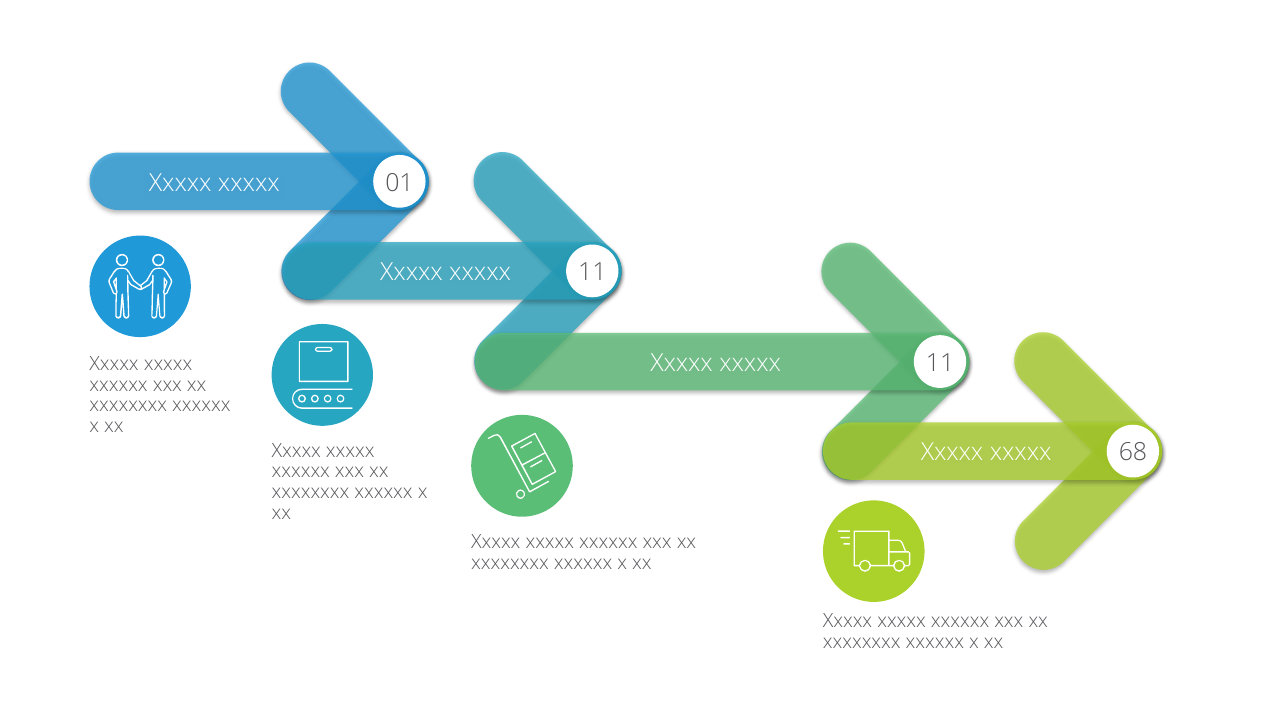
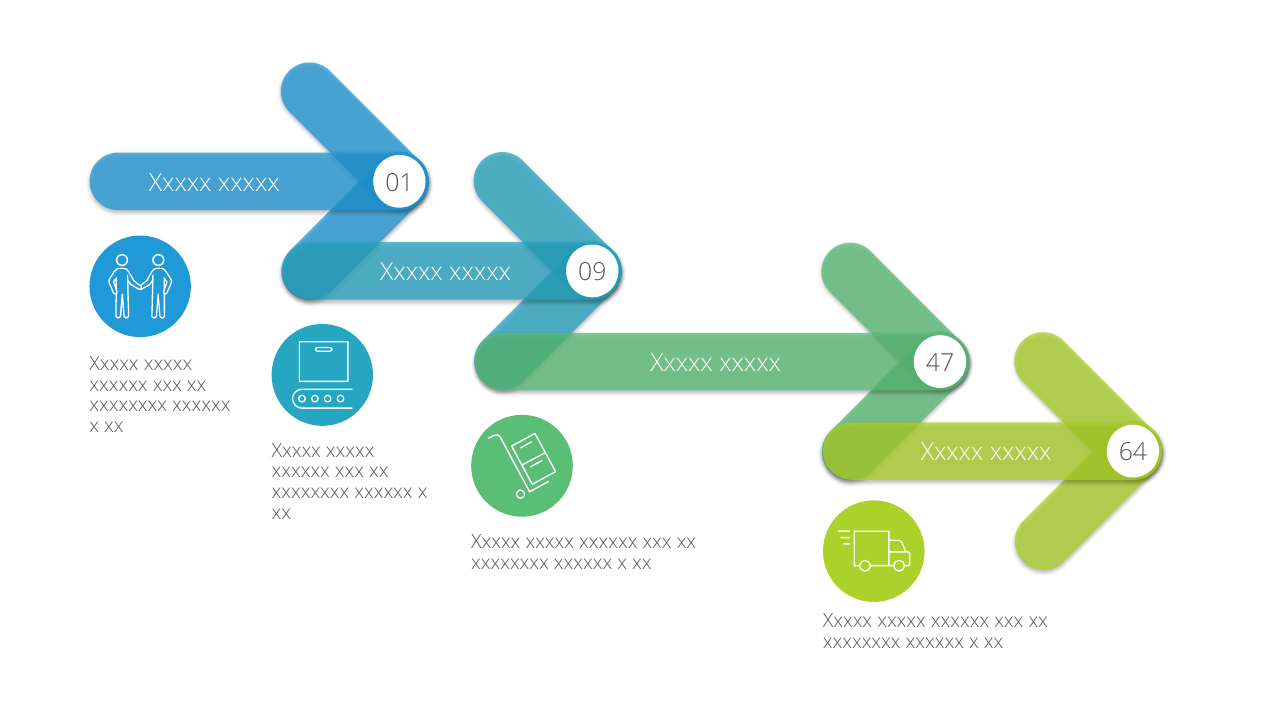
11 at (592, 273): 11 -> 09
11 at (940, 363): 11 -> 47
68: 68 -> 64
